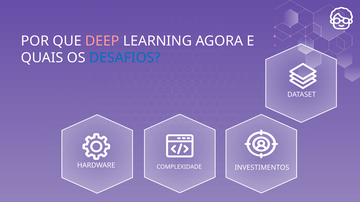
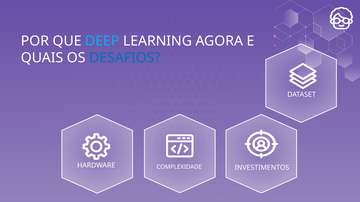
DEEP colour: pink -> light blue
